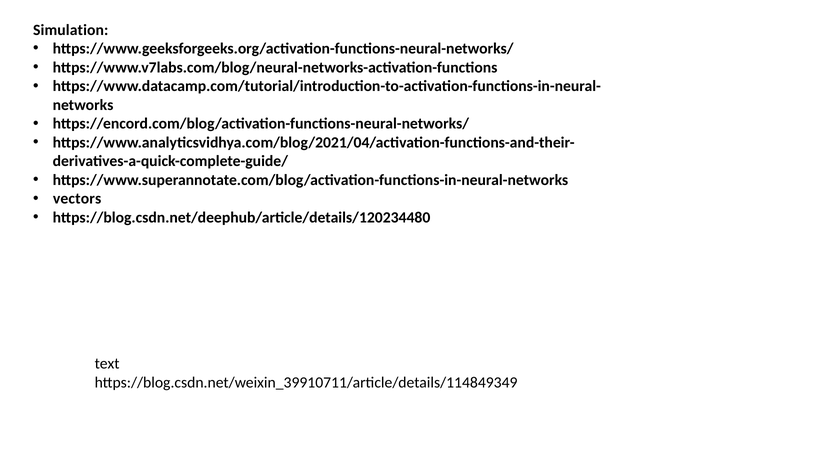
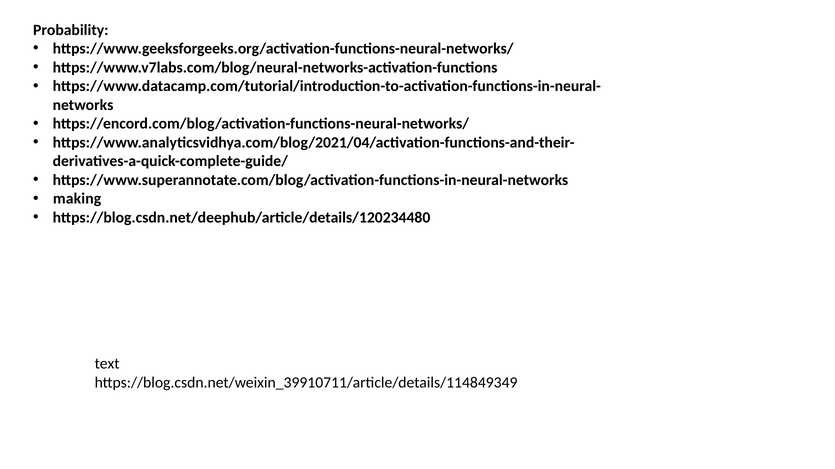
Simulation: Simulation -> Probability
vectors: vectors -> making
